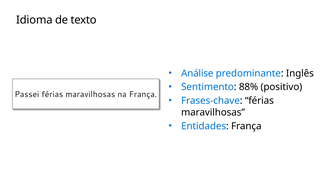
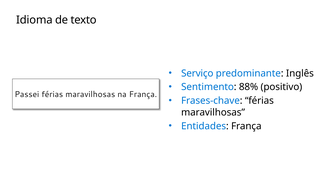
Análise: Análise -> Serviço
